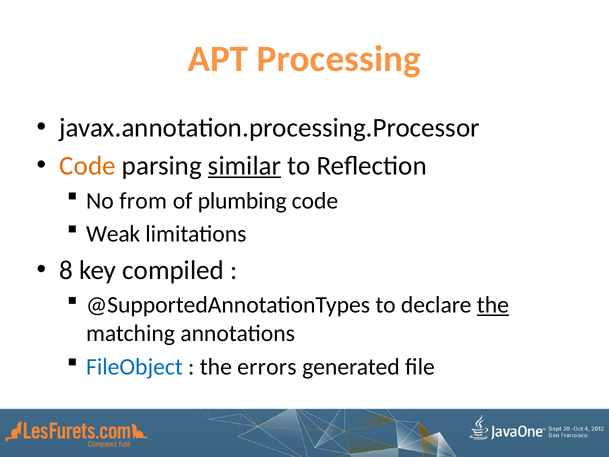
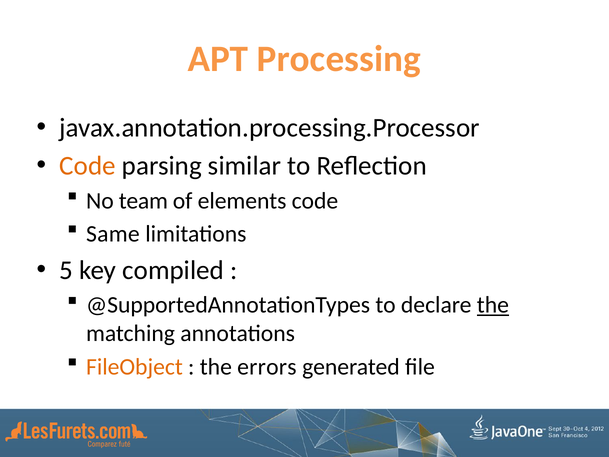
similar underline: present -> none
from: from -> team
plumbing: plumbing -> elements
Weak: Weak -> Same
8: 8 -> 5
FileObject colour: blue -> orange
